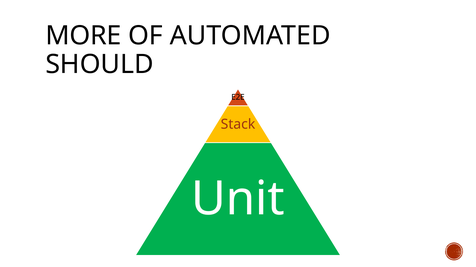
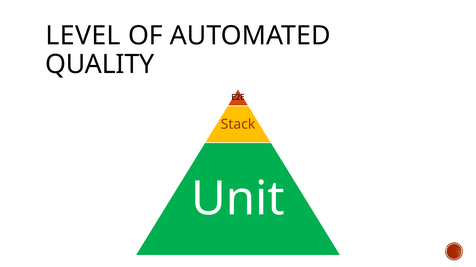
MORE: MORE -> LEVEL
SHOULD: SHOULD -> QUALITY
